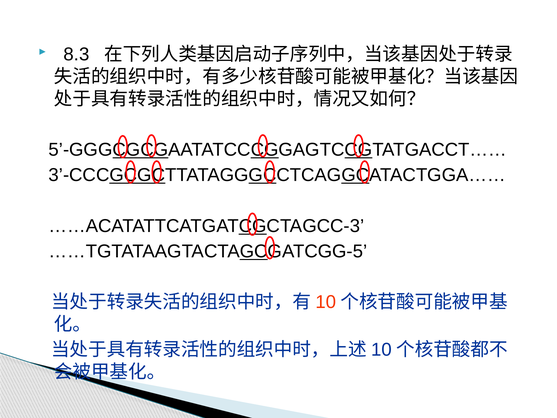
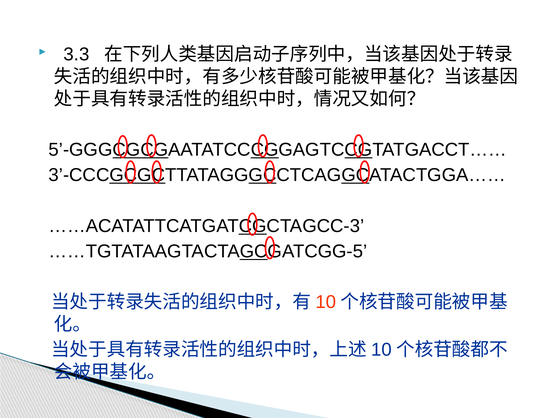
8.3: 8.3 -> 3.3
